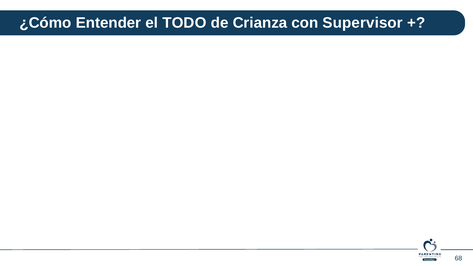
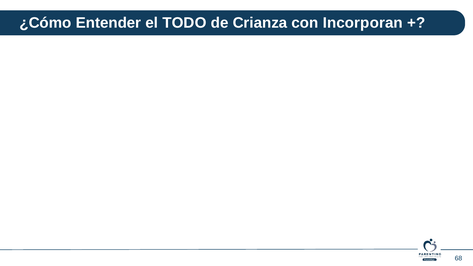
Supervisor: Supervisor -> Incorporan
